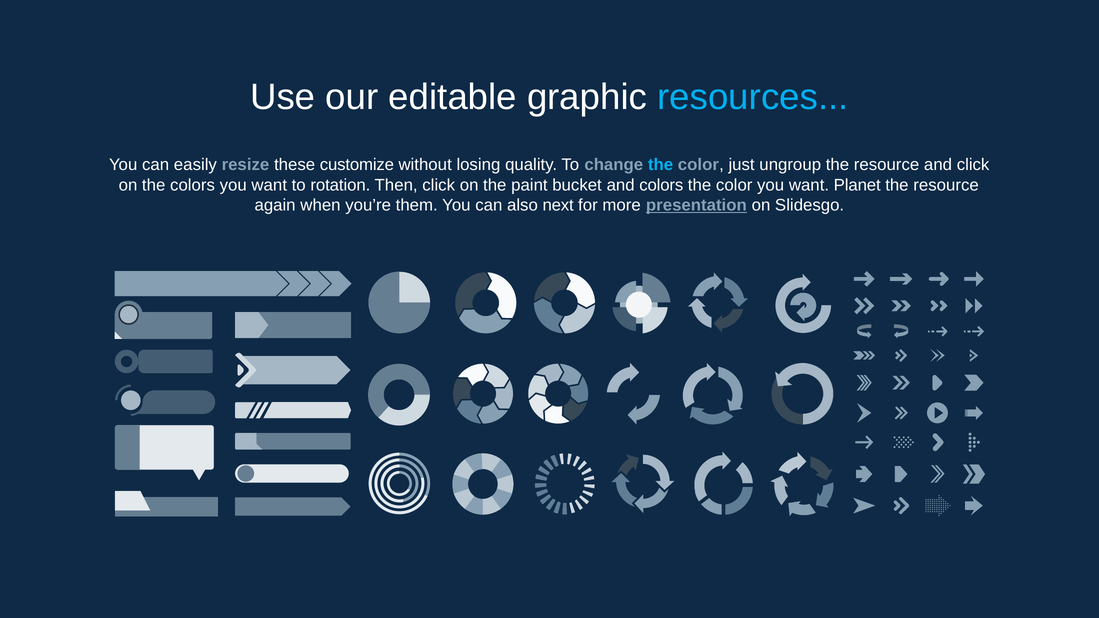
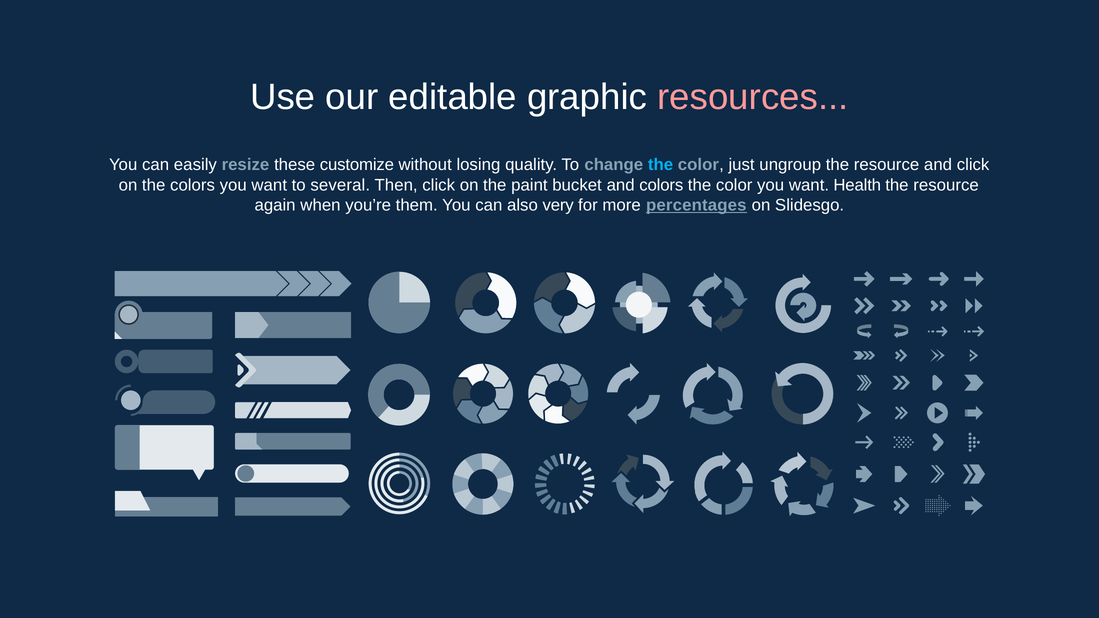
resources colour: light blue -> pink
rotation: rotation -> several
Planet: Planet -> Health
next: next -> very
presentation: presentation -> percentages
